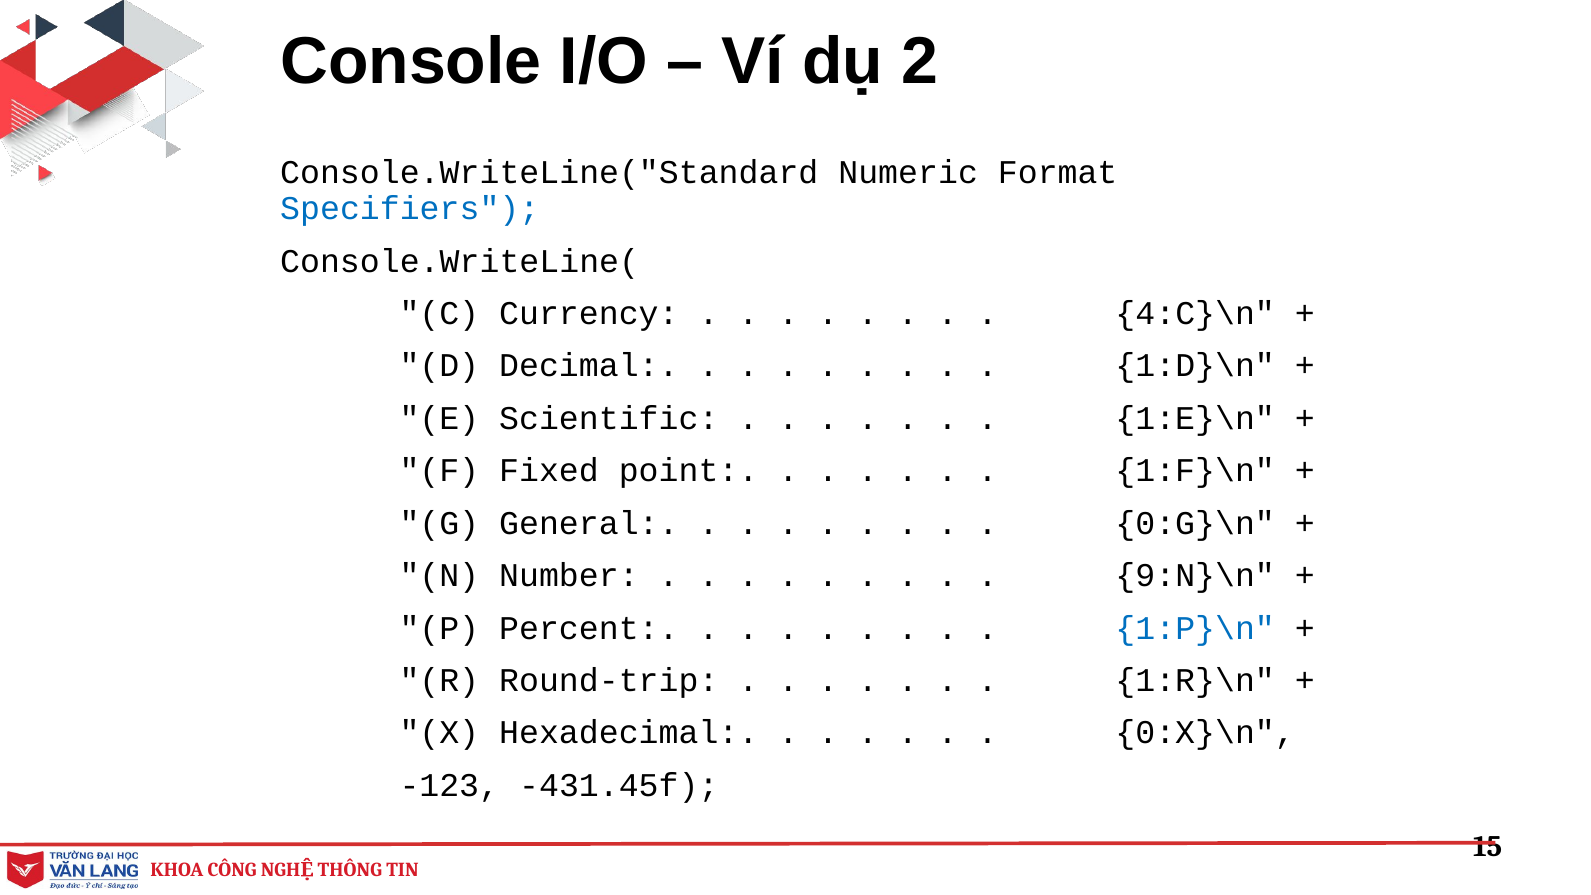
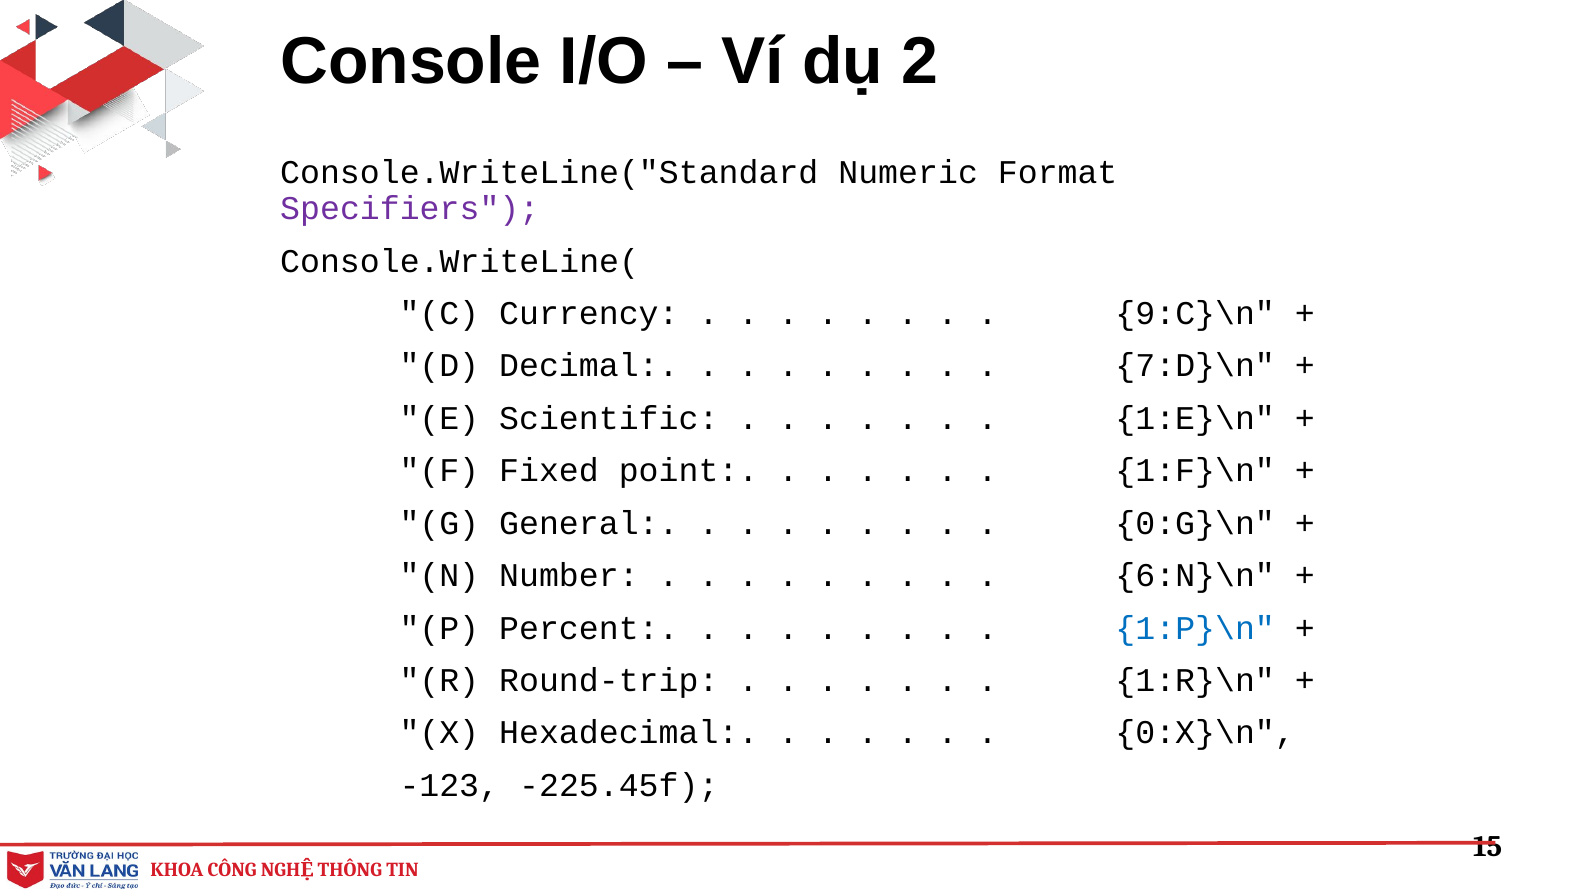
Specifiers colour: blue -> purple
4:C}\n: 4:C}\n -> 9:C}\n
1:D}\n: 1:D}\n -> 7:D}\n
9:N}\n: 9:N}\n -> 6:N}\n
-431.45f: -431.45f -> -225.45f
